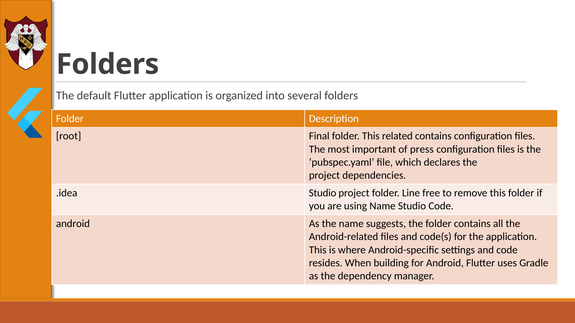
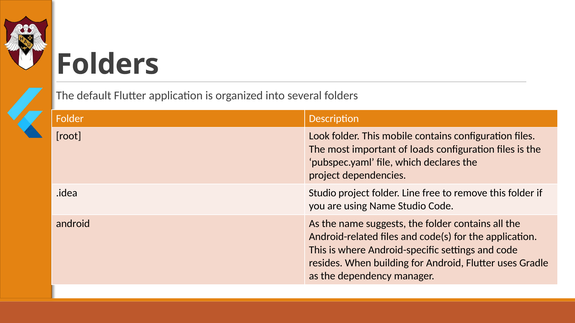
Final: Final -> Look
related: related -> mobile
press: press -> loads
